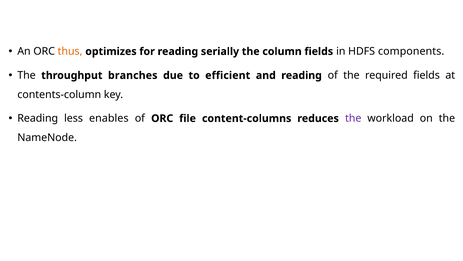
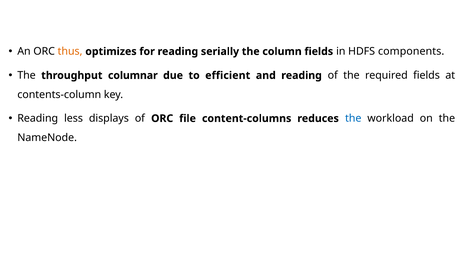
branches: branches -> columnar
enables: enables -> displays
the at (353, 118) colour: purple -> blue
